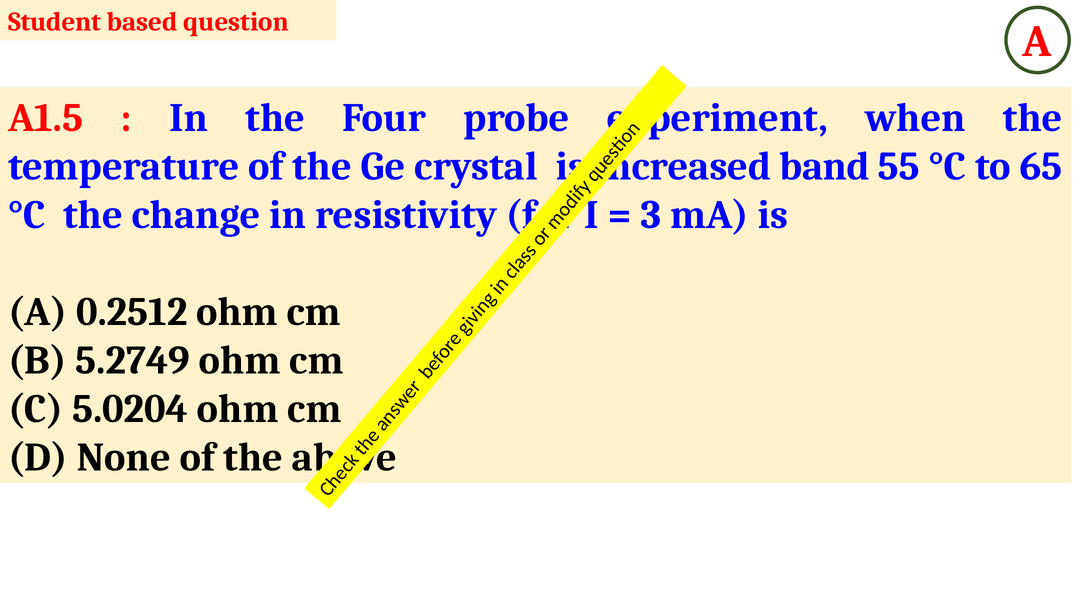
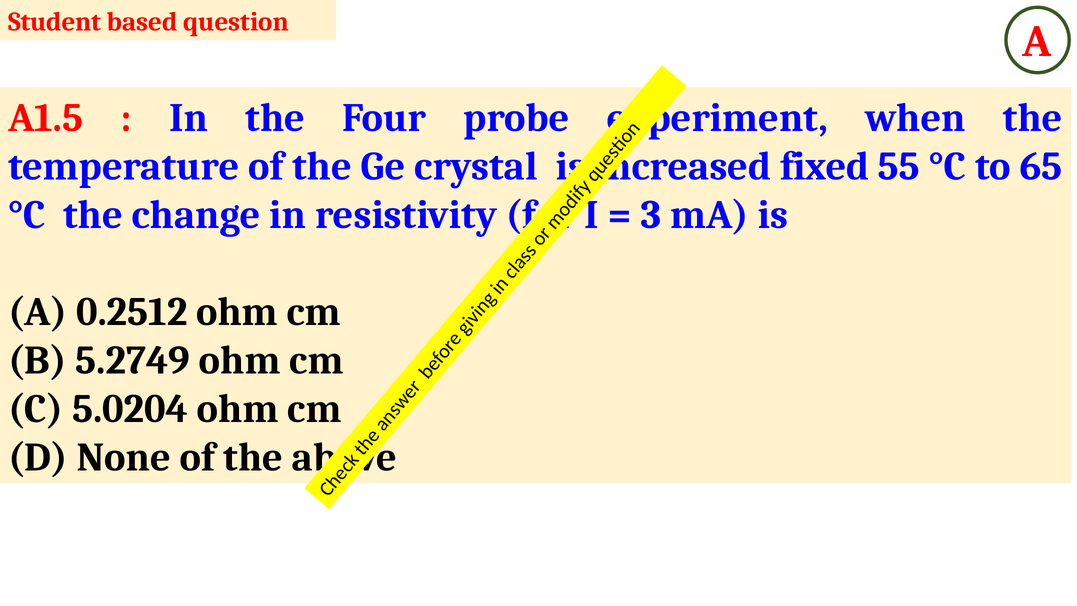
band: band -> fixed
